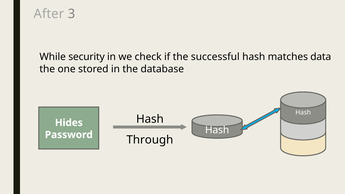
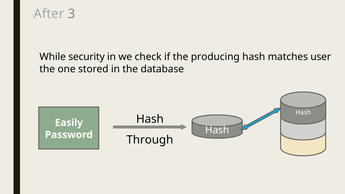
successful: successful -> producing
data: data -> user
Hides: Hides -> Easily
